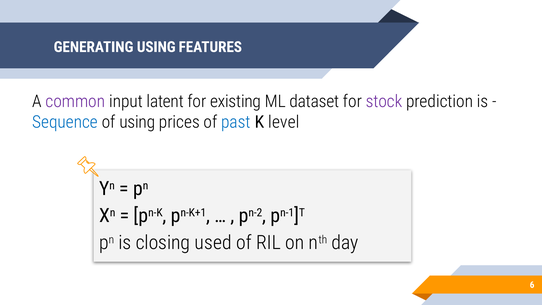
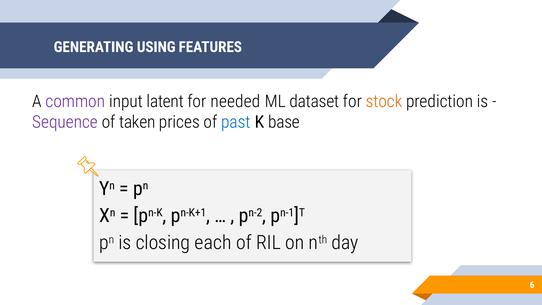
existing: existing -> needed
stock colour: purple -> orange
Sequence colour: blue -> purple
of using: using -> taken
level: level -> base
used: used -> each
